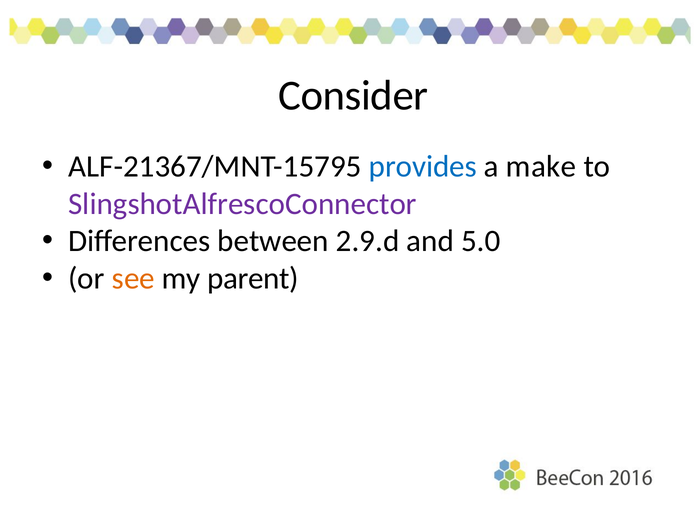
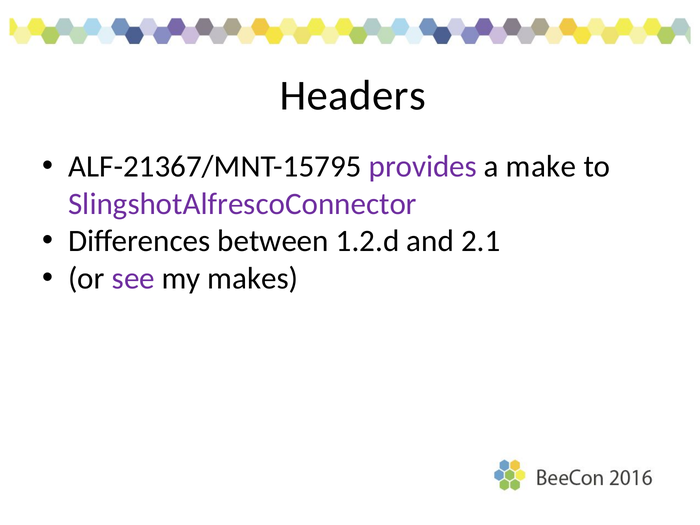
Consider: Consider -> Headers
provides colour: blue -> purple
2.9.d: 2.9.d -> 1.2.d
5.0: 5.0 -> 2.1
see colour: orange -> purple
parent: parent -> makes
